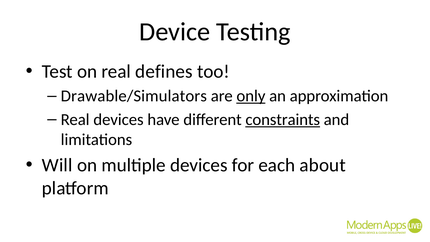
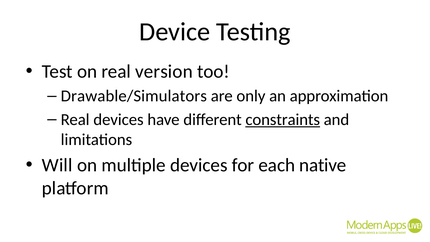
defines: defines -> version
only underline: present -> none
about: about -> native
